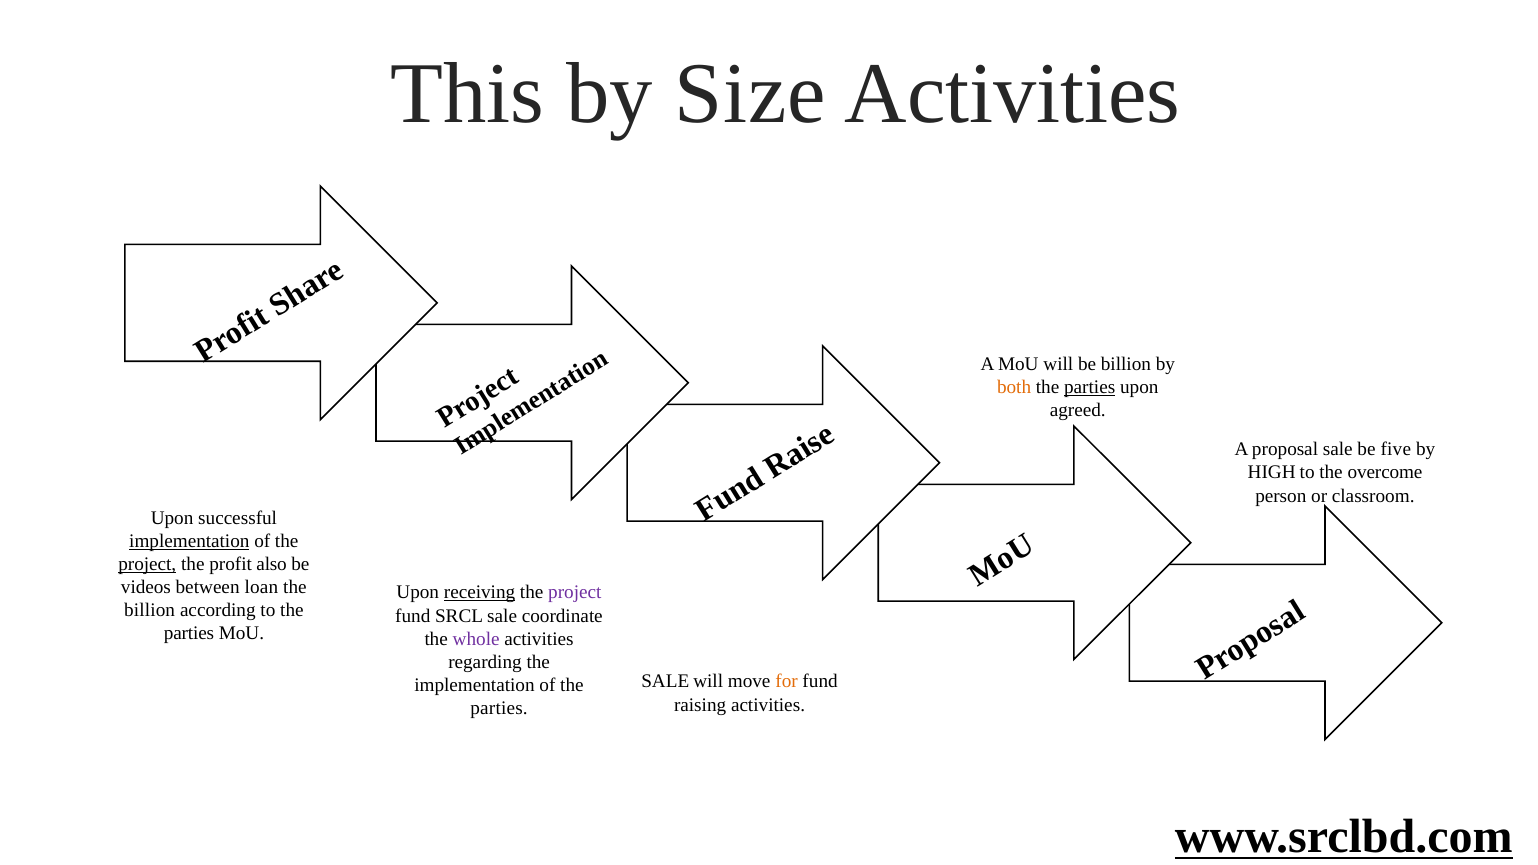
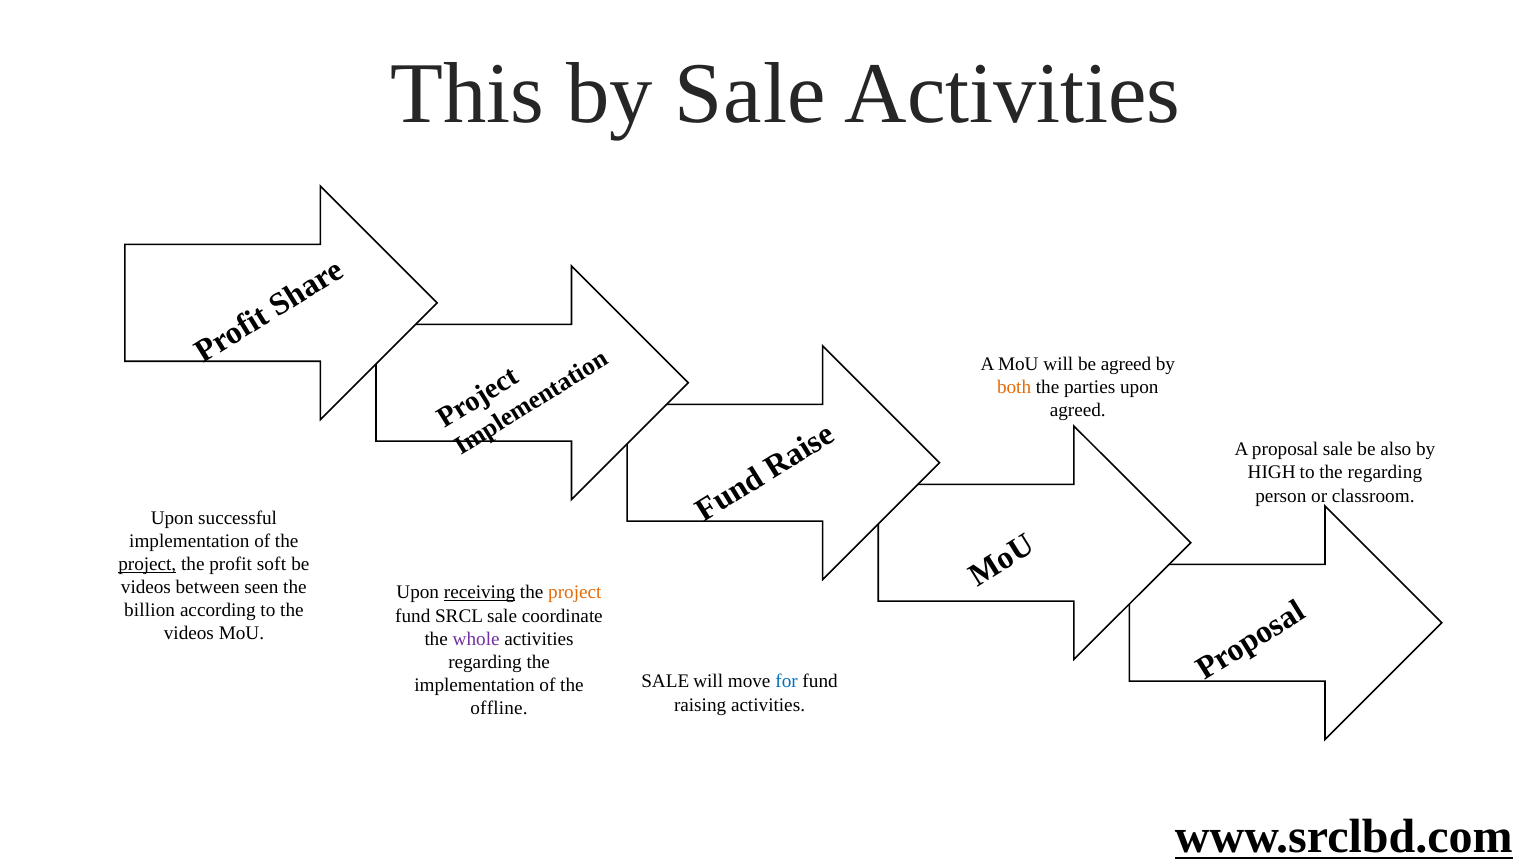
by Size: Size -> Sale
be billion: billion -> agreed
parties at (1090, 387) underline: present -> none
five: five -> also
the overcome: overcome -> regarding
implementation at (189, 541) underline: present -> none
also: also -> soft
loan: loan -> seen
project at (575, 593) colour: purple -> orange
parties at (189, 634): parties -> videos
for colour: orange -> blue
parties at (499, 708): parties -> offline
